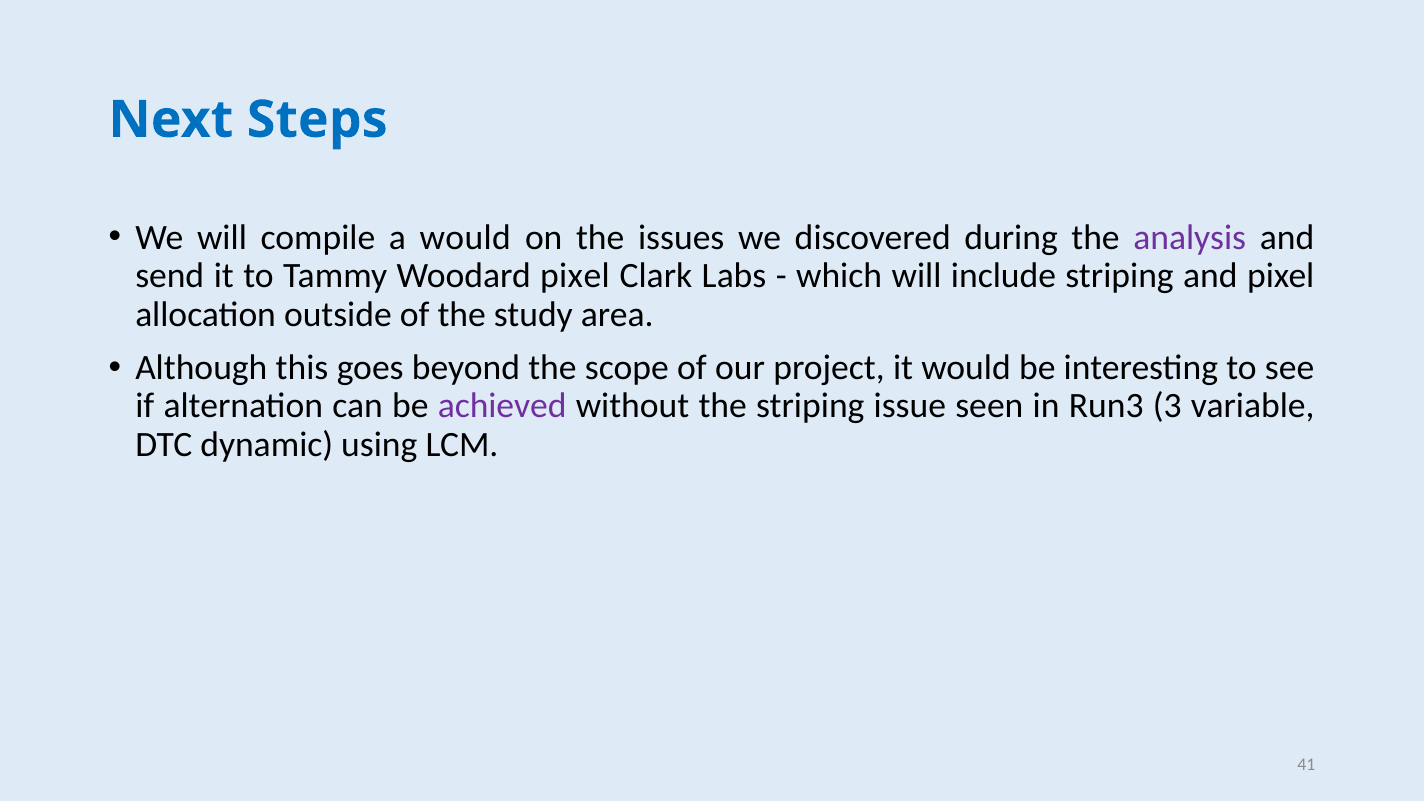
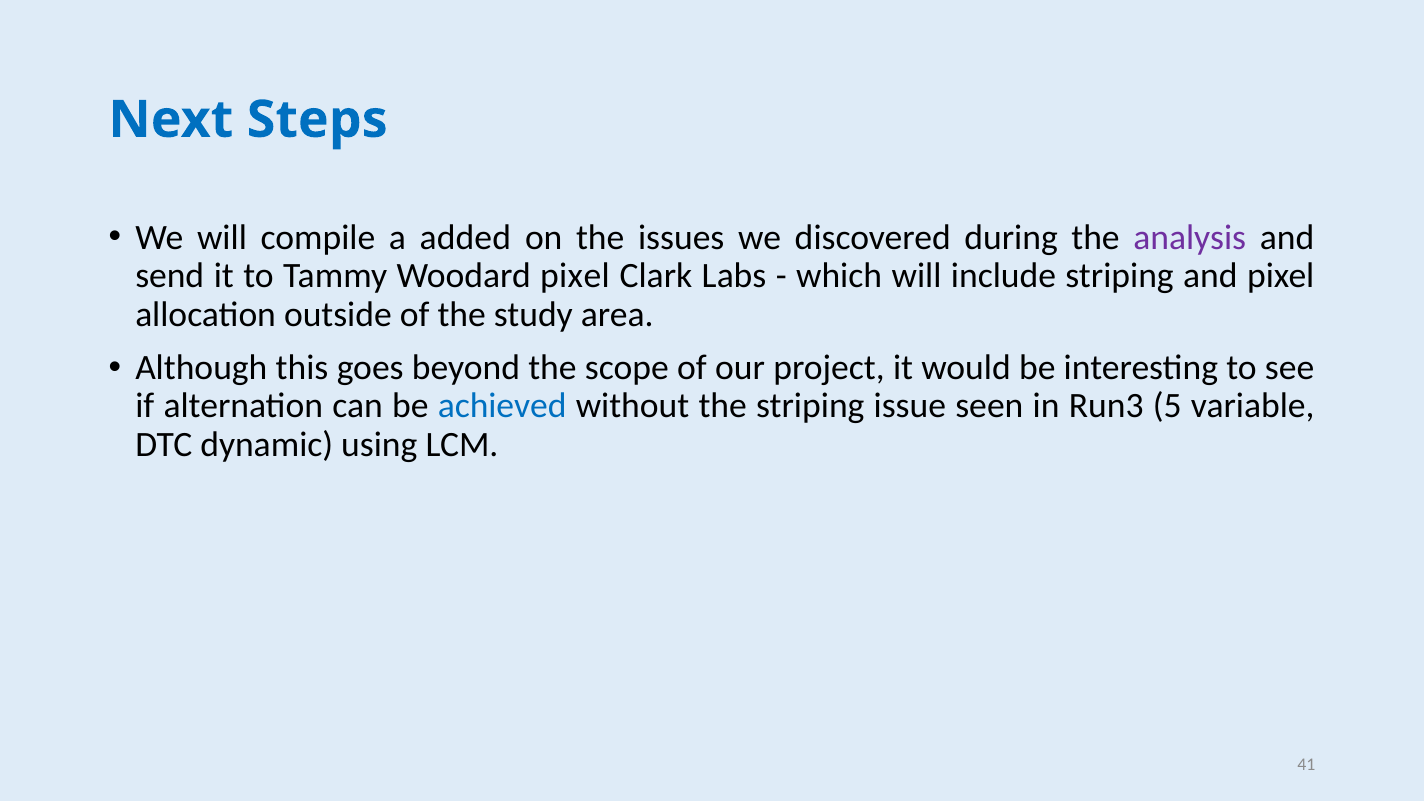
a would: would -> added
achieved colour: purple -> blue
3: 3 -> 5
